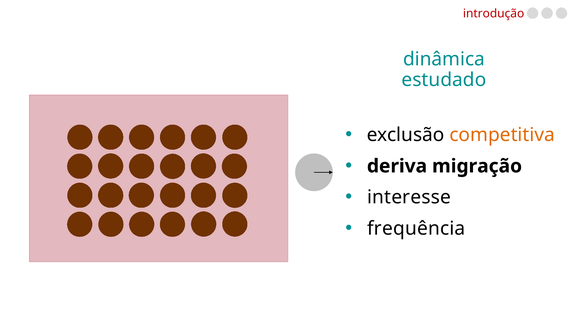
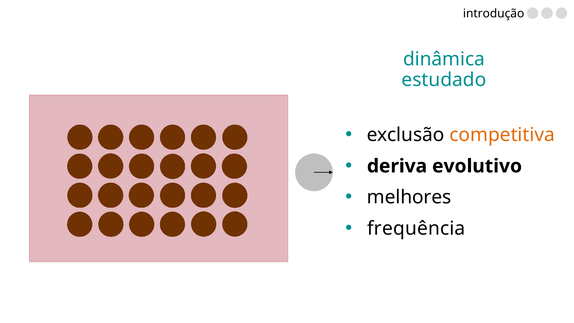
introdução colour: red -> black
migração: migração -> evolutivo
interesse: interesse -> melhores
